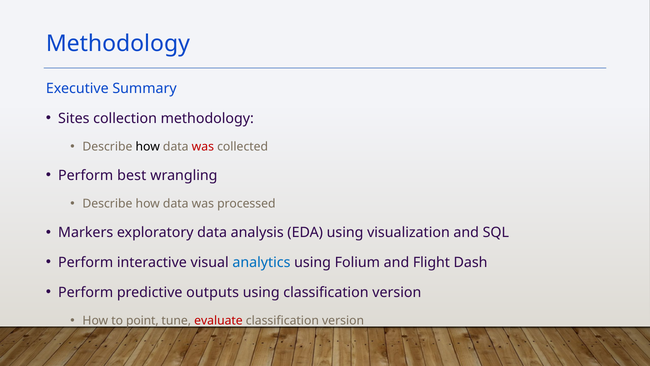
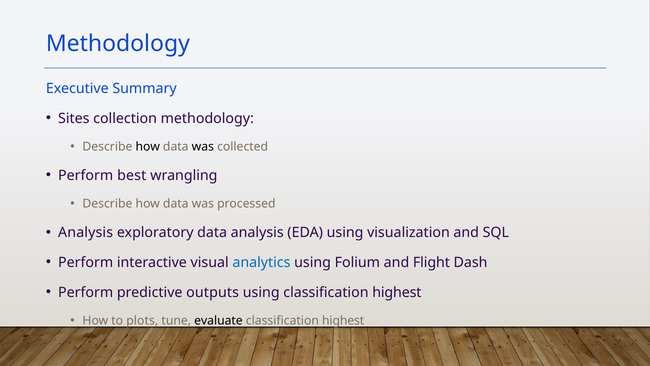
was at (203, 147) colour: red -> black
Markers at (86, 232): Markers -> Analysis
using classification version: version -> highest
point: point -> plots
evaluate colour: red -> black
version at (343, 320): version -> highest
